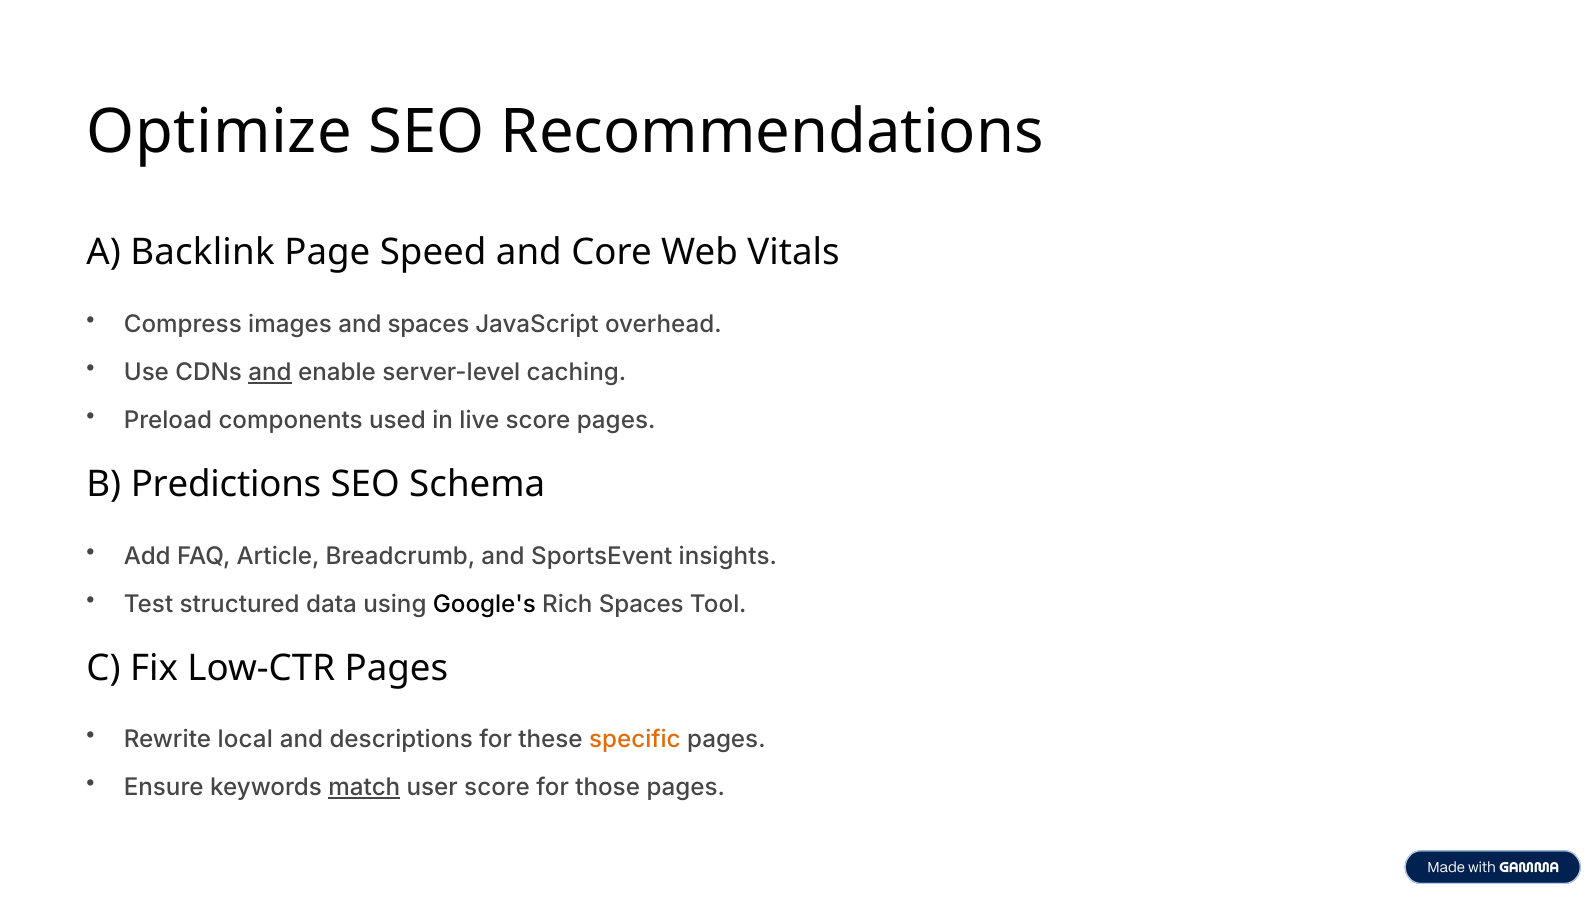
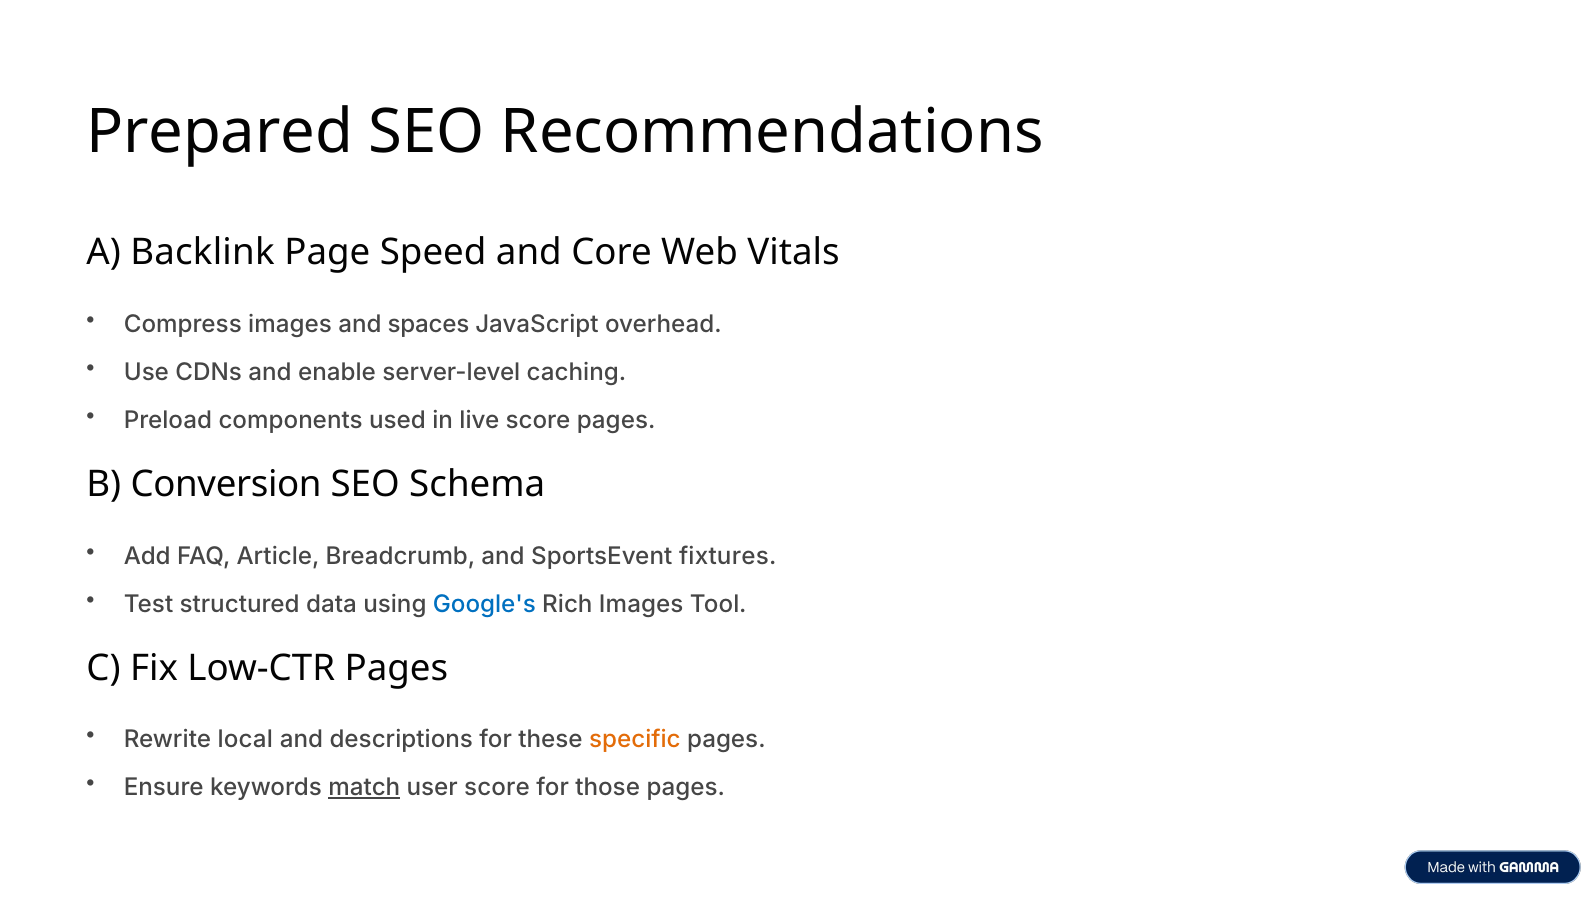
Optimize: Optimize -> Prepared
and at (270, 372) underline: present -> none
Predictions: Predictions -> Conversion
insights: insights -> fixtures
Google's colour: black -> blue
Rich Spaces: Spaces -> Images
